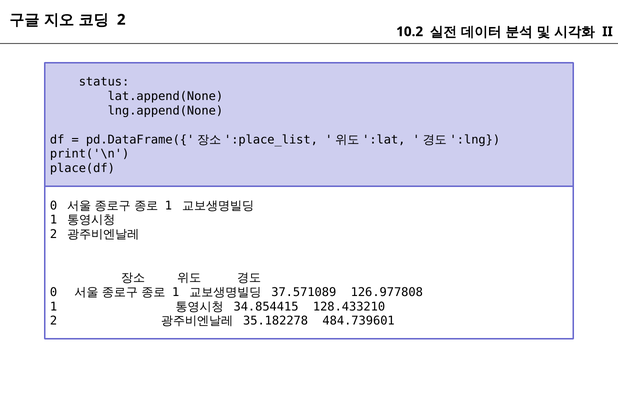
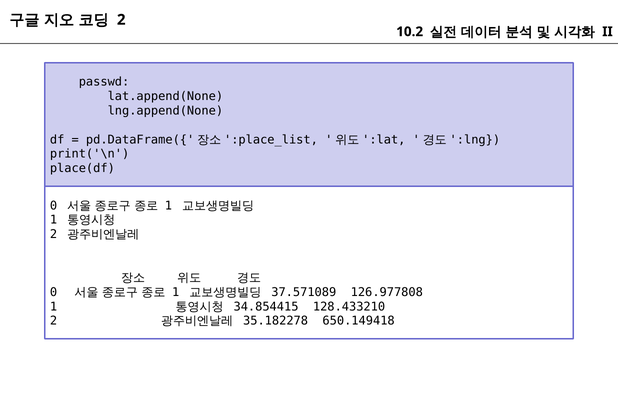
status: status -> passwd
484.739601: 484.739601 -> 650.149418
